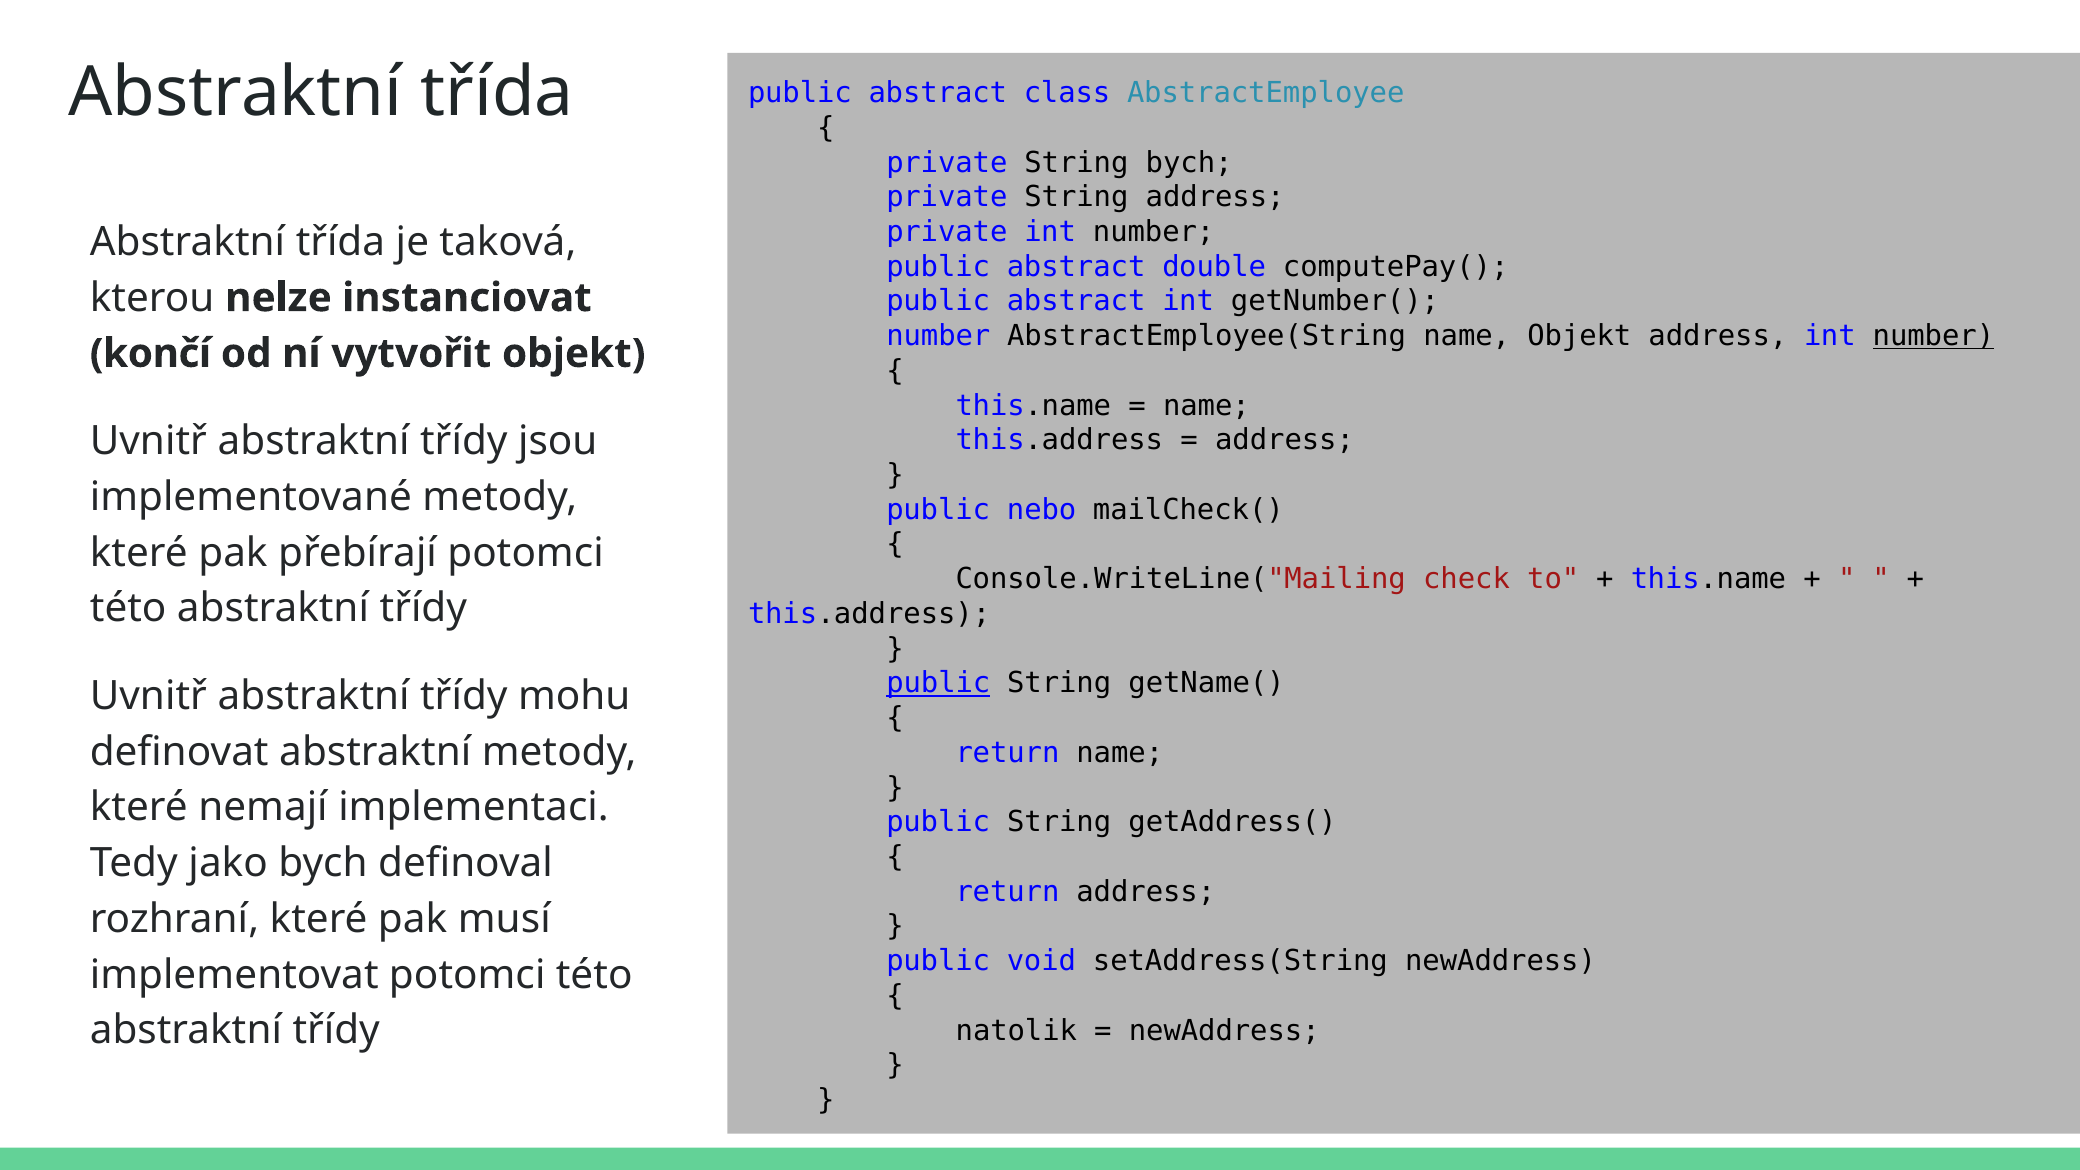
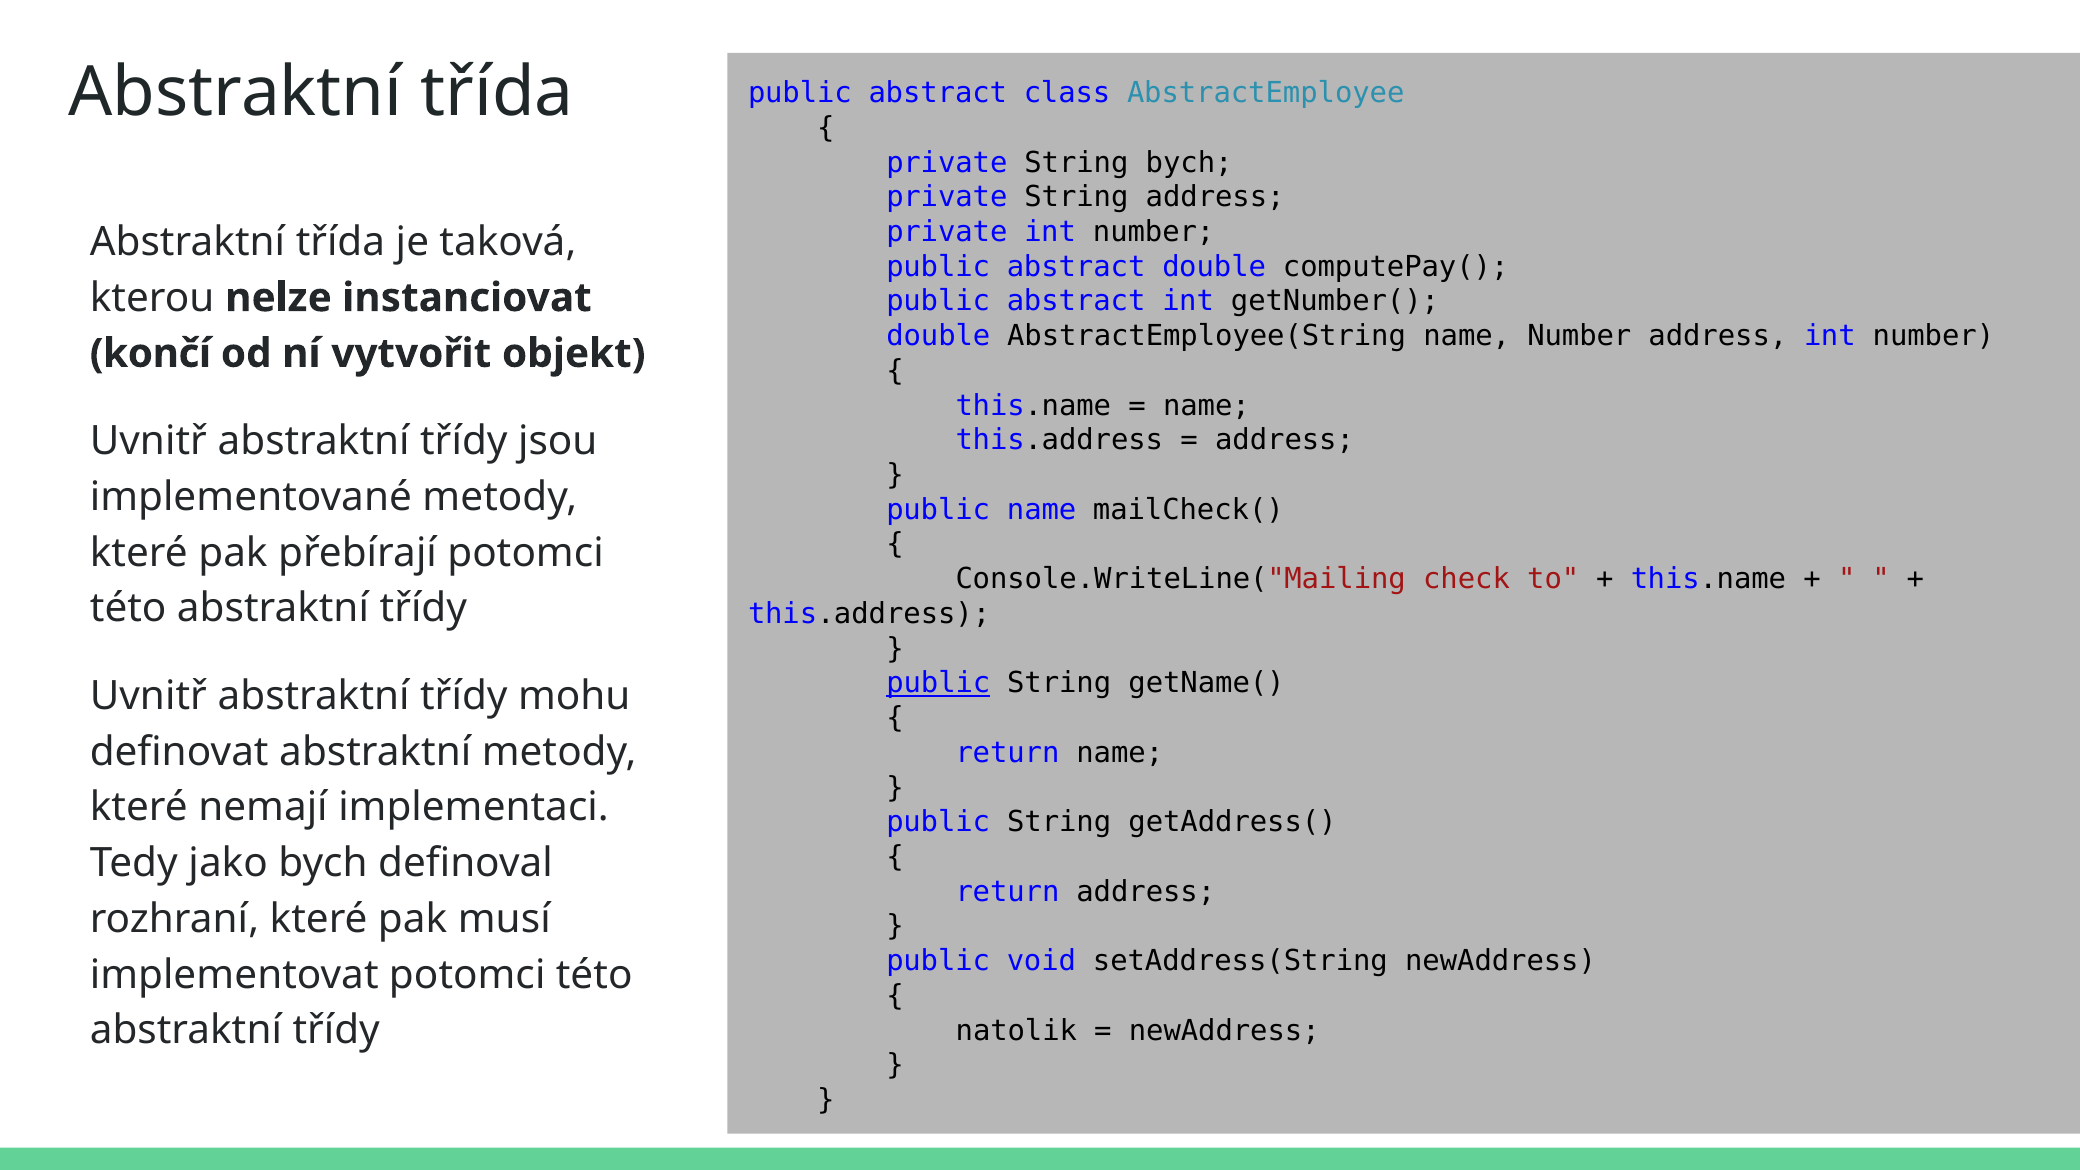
number at (938, 336): number -> double
name Objekt: Objekt -> Number
number at (1933, 336) underline: present -> none
public nebo: nebo -> name
